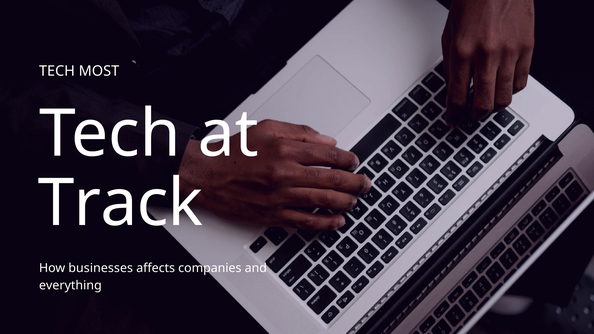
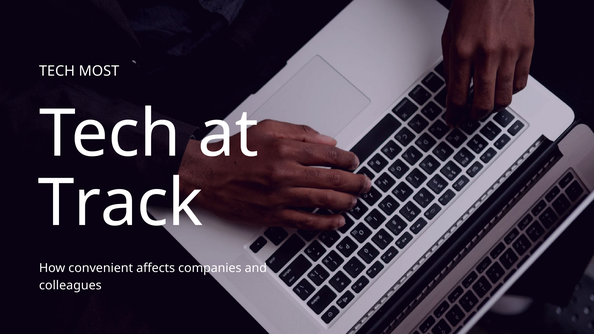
businesses: businesses -> convenient
everything: everything -> colleagues
